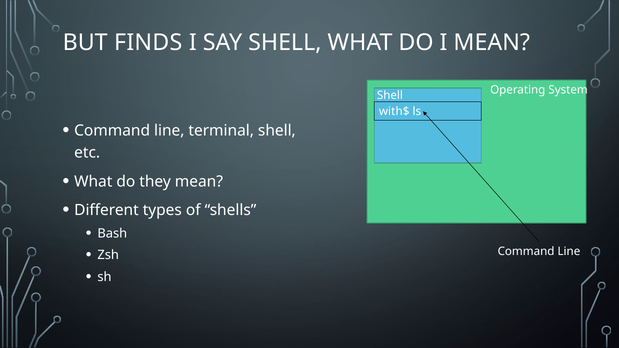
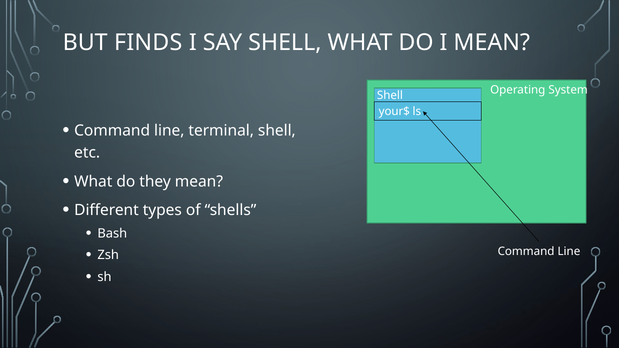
with$: with$ -> your$
